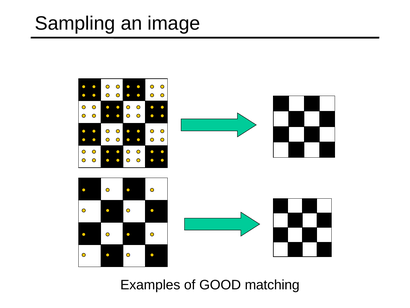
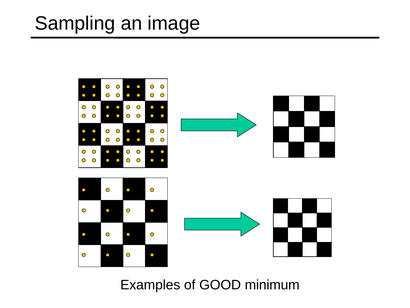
matching: matching -> minimum
